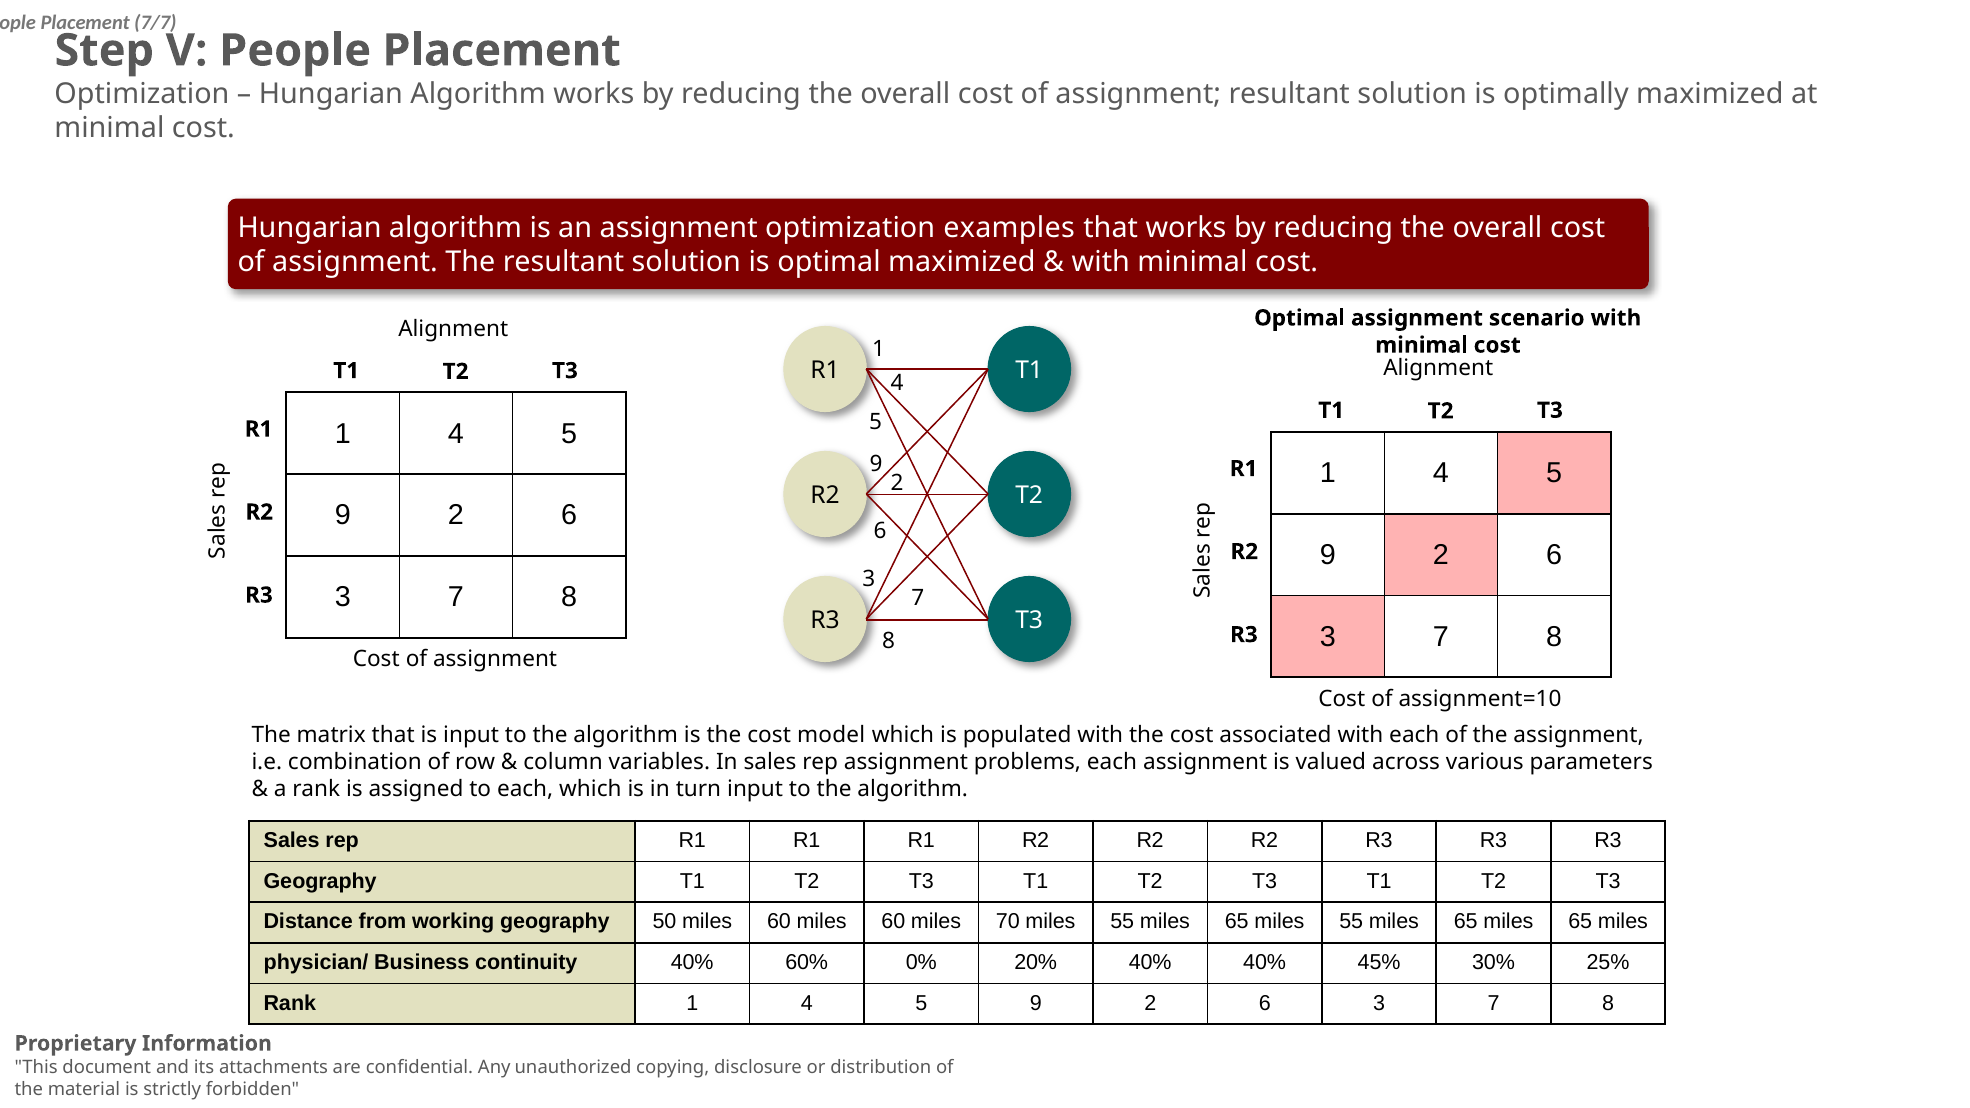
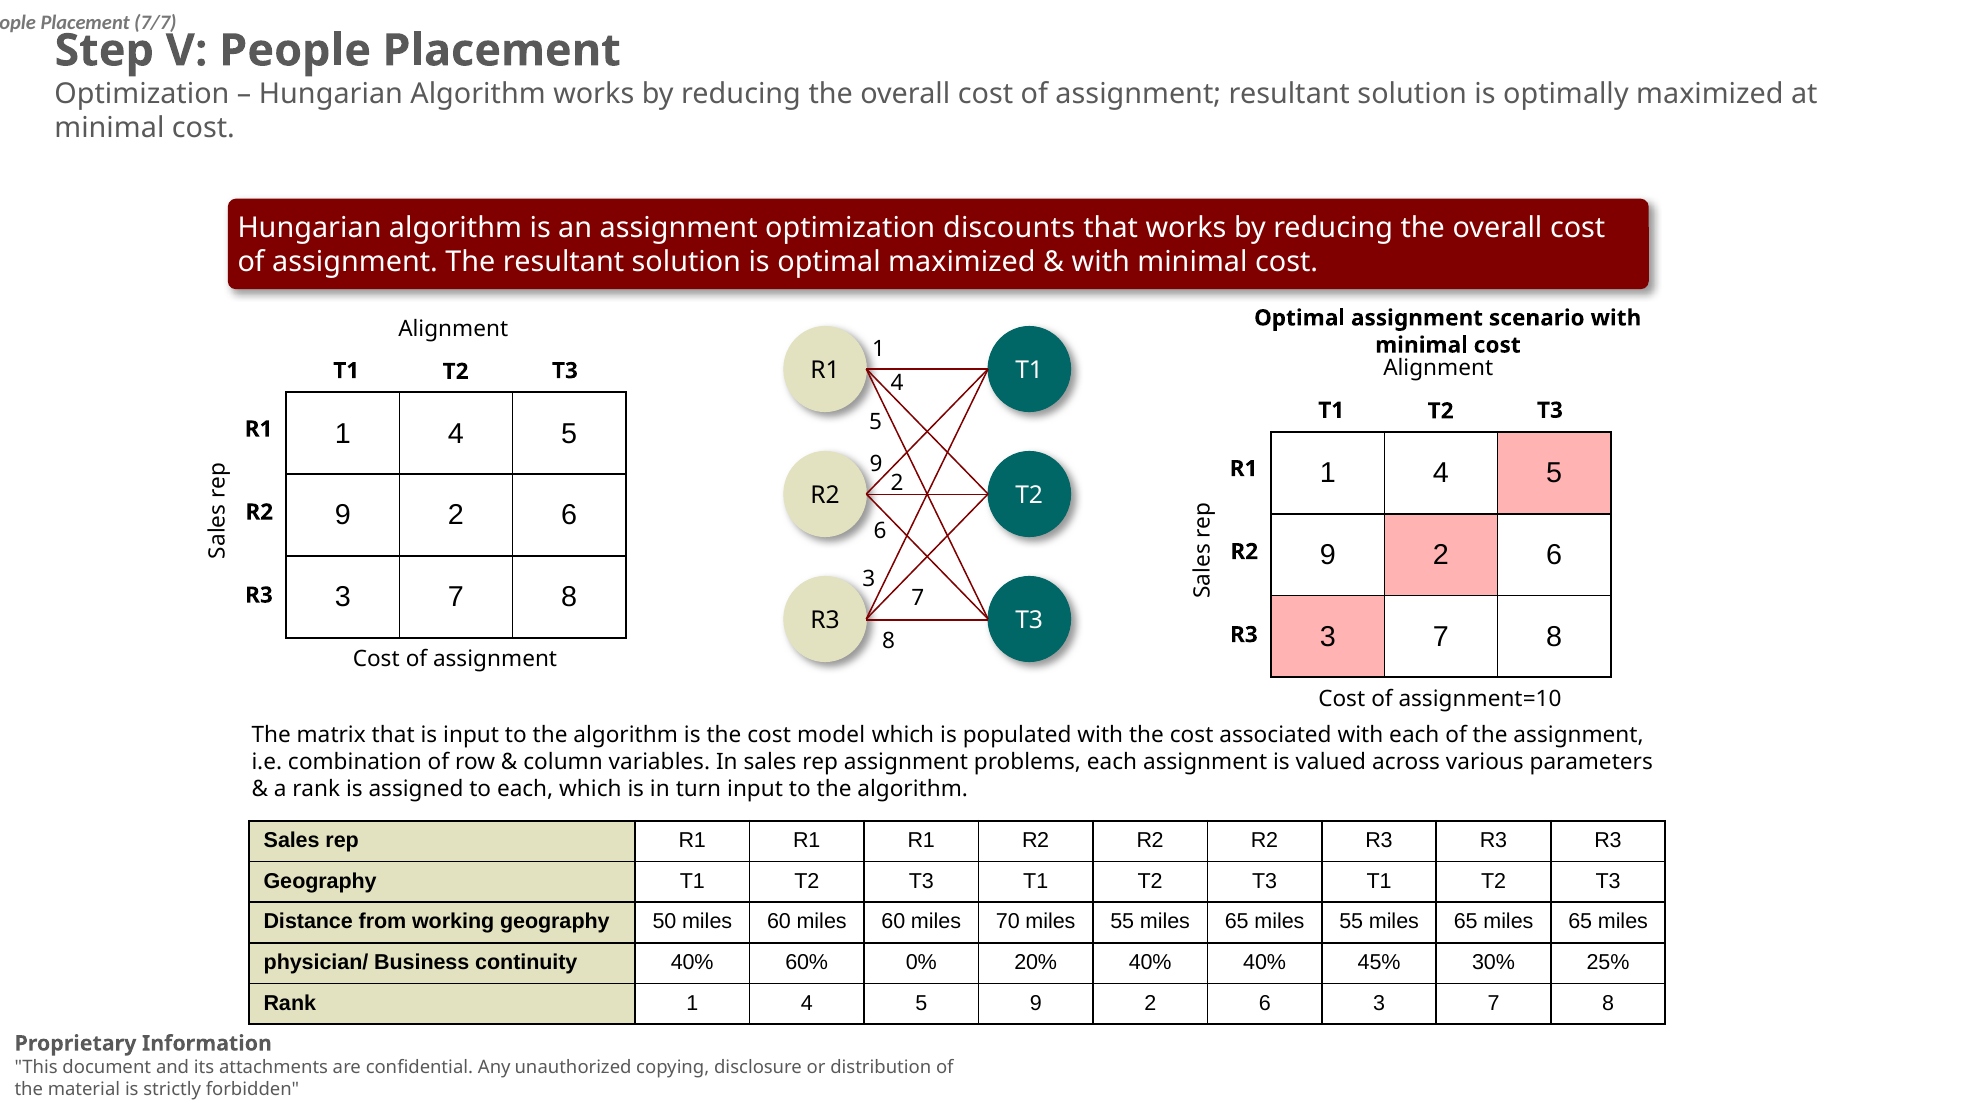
examples: examples -> discounts
